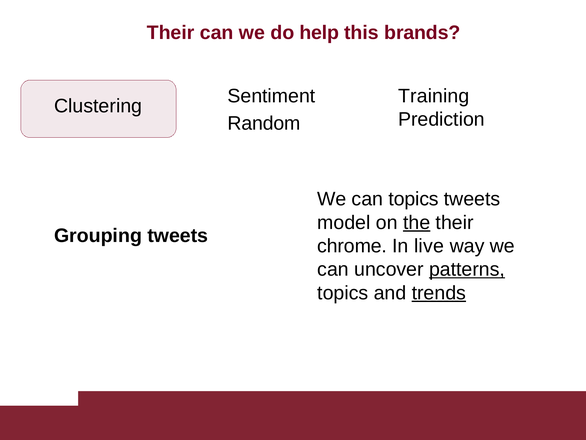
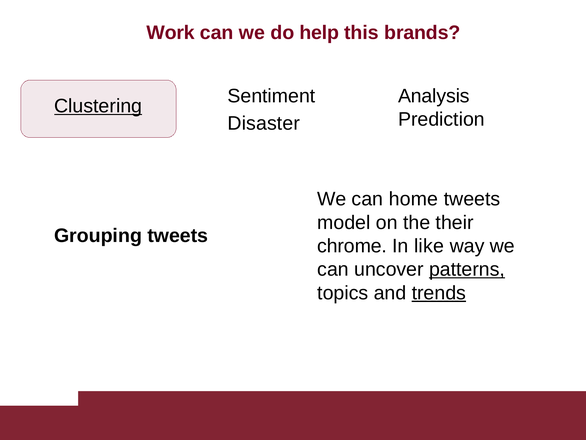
Their at (171, 33): Their -> Work
Training: Training -> Analysis
Clustering underline: none -> present
Random: Random -> Disaster
can topics: topics -> home
the underline: present -> none
live: live -> like
